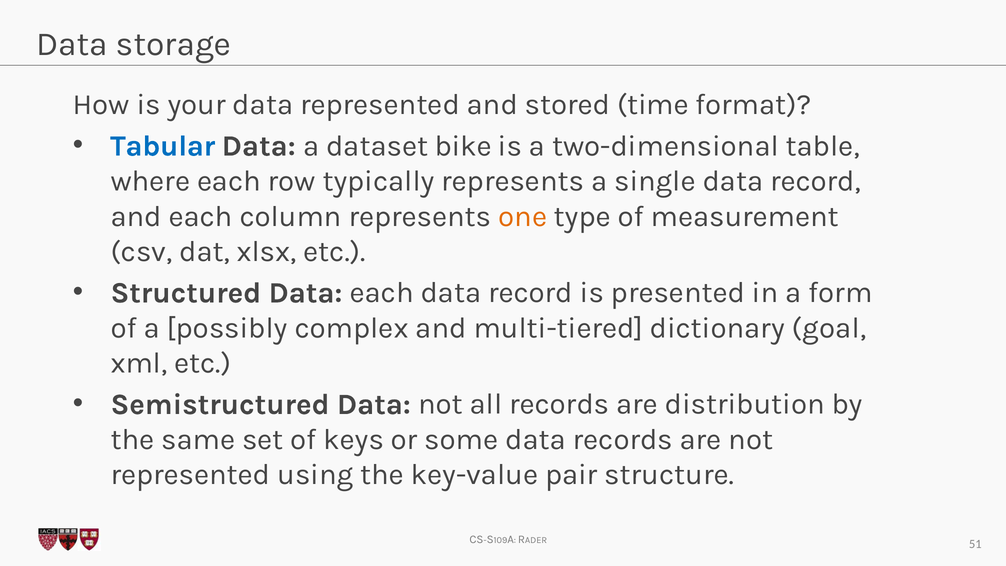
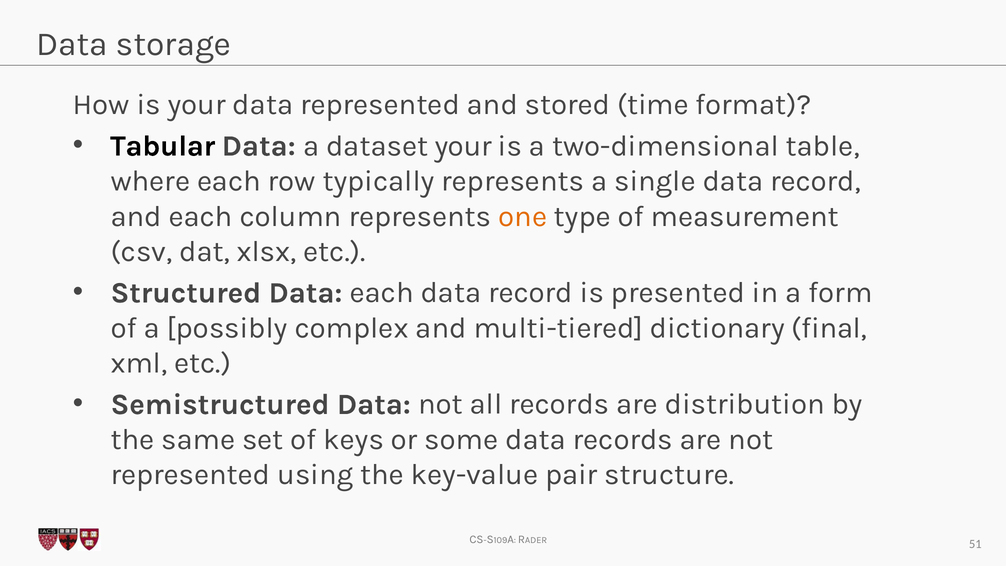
Tabular colour: blue -> black
dataset bike: bike -> your
goal: goal -> final
